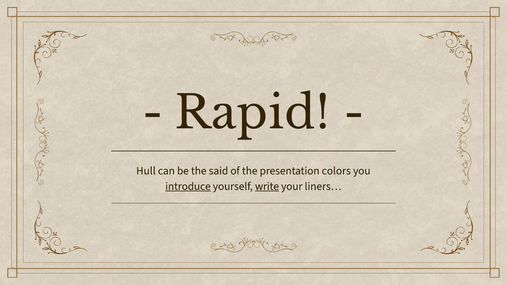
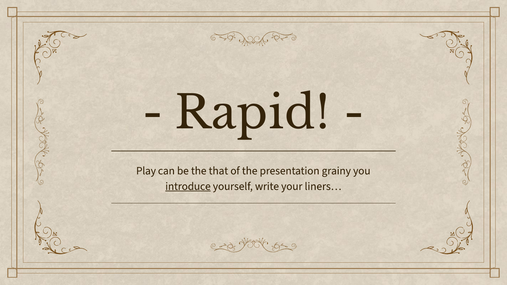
Hull: Hull -> Play
said: said -> that
colors: colors -> grainy
write underline: present -> none
